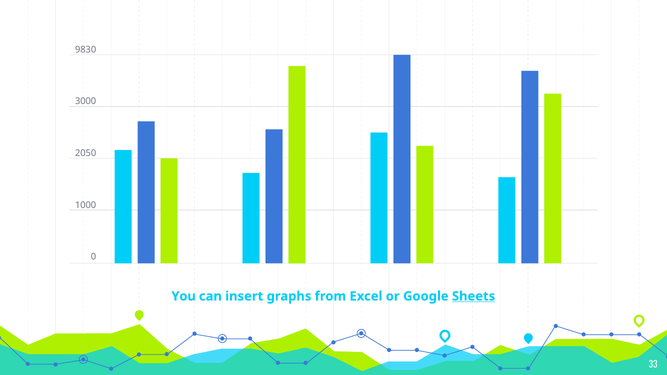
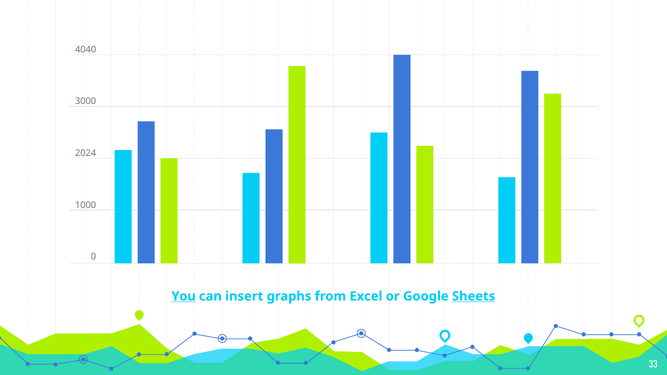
9830: 9830 -> 4040
2050: 2050 -> 2024
You underline: none -> present
